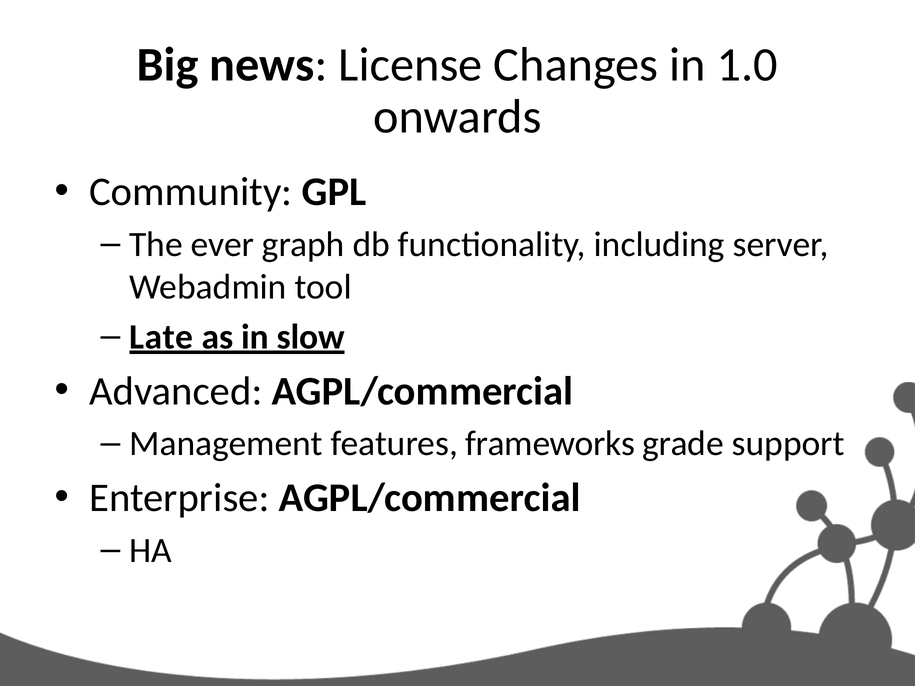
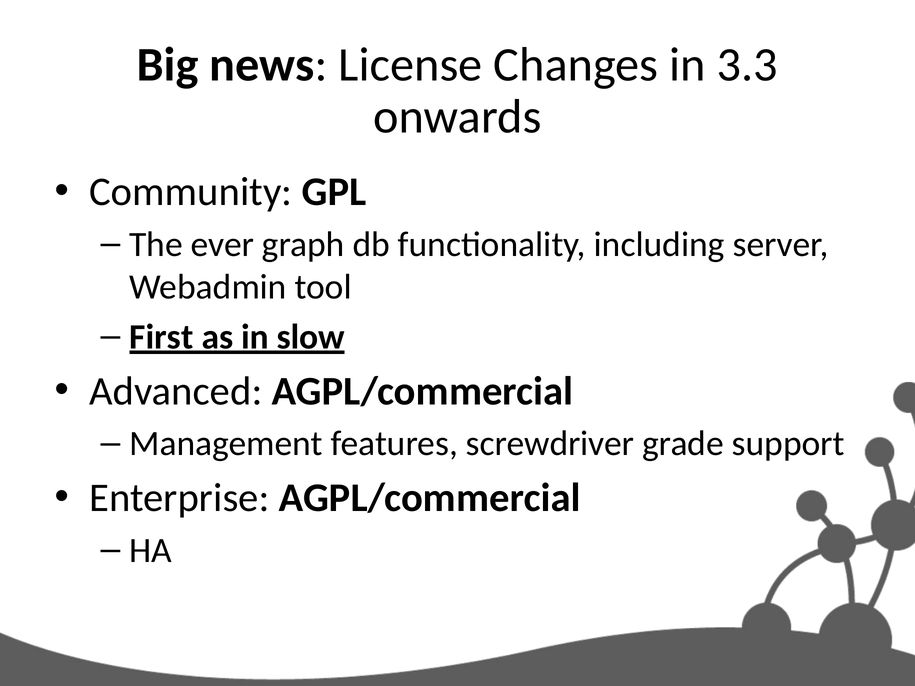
1.0: 1.0 -> 3.3
Late: Late -> First
frameworks: frameworks -> screwdriver
